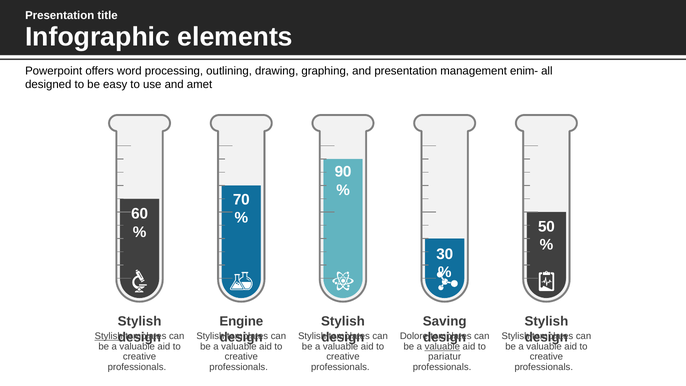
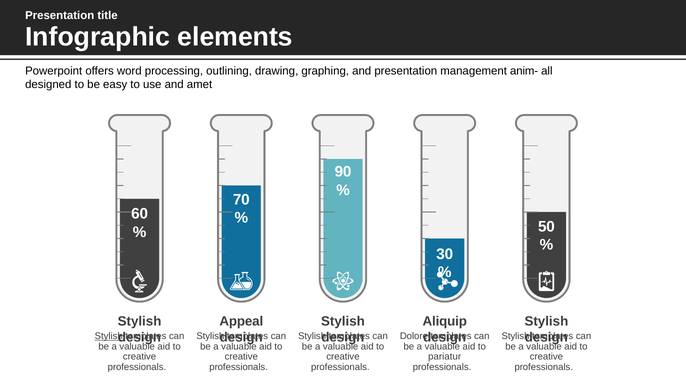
enim-: enim- -> anim-
Engine: Engine -> Appeal
Saving: Saving -> Aliquip
valuable at (442, 346) underline: present -> none
